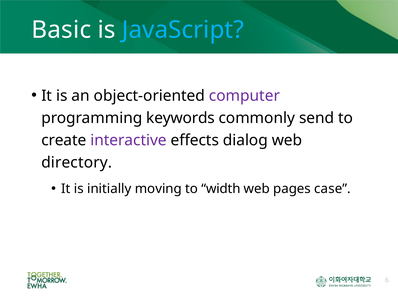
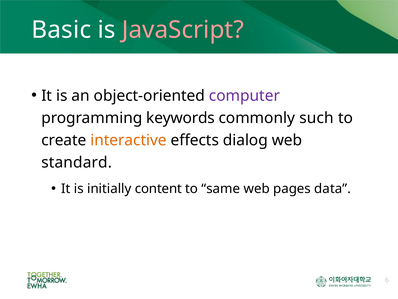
JavaScript colour: light blue -> pink
send: send -> such
interactive colour: purple -> orange
directory: directory -> standard
moving: moving -> content
width: width -> same
case: case -> data
